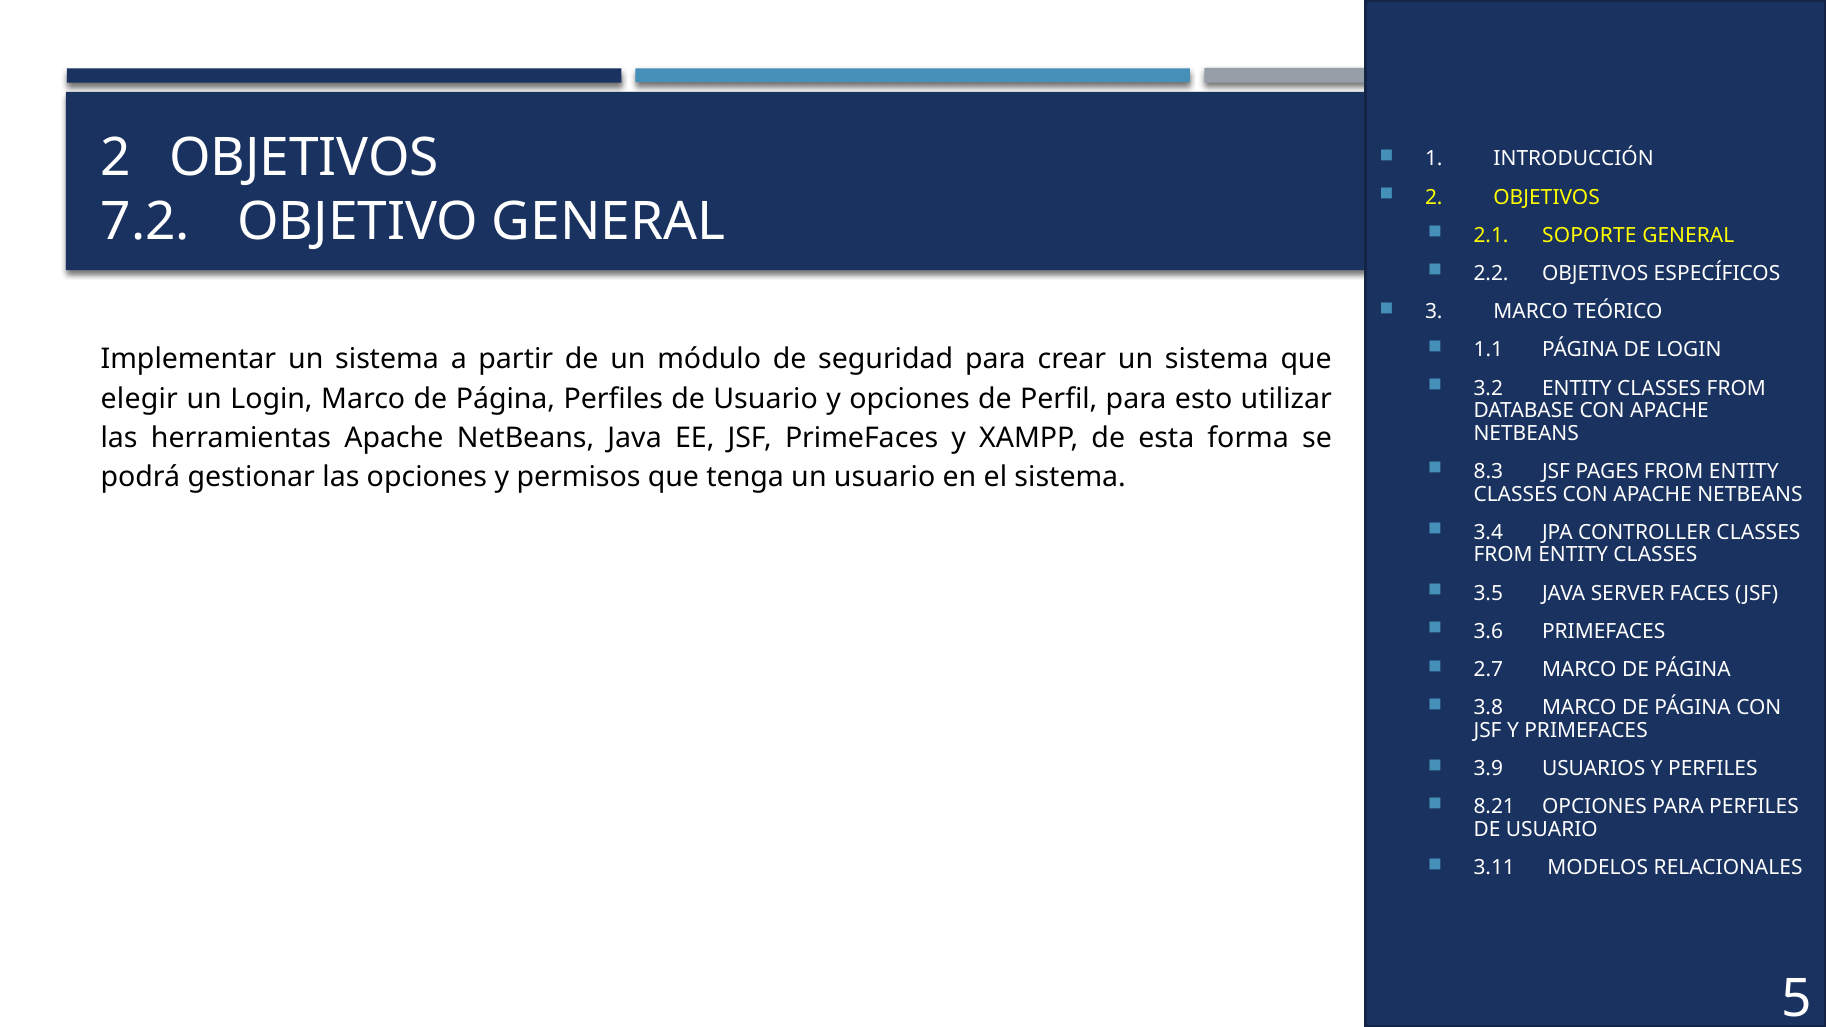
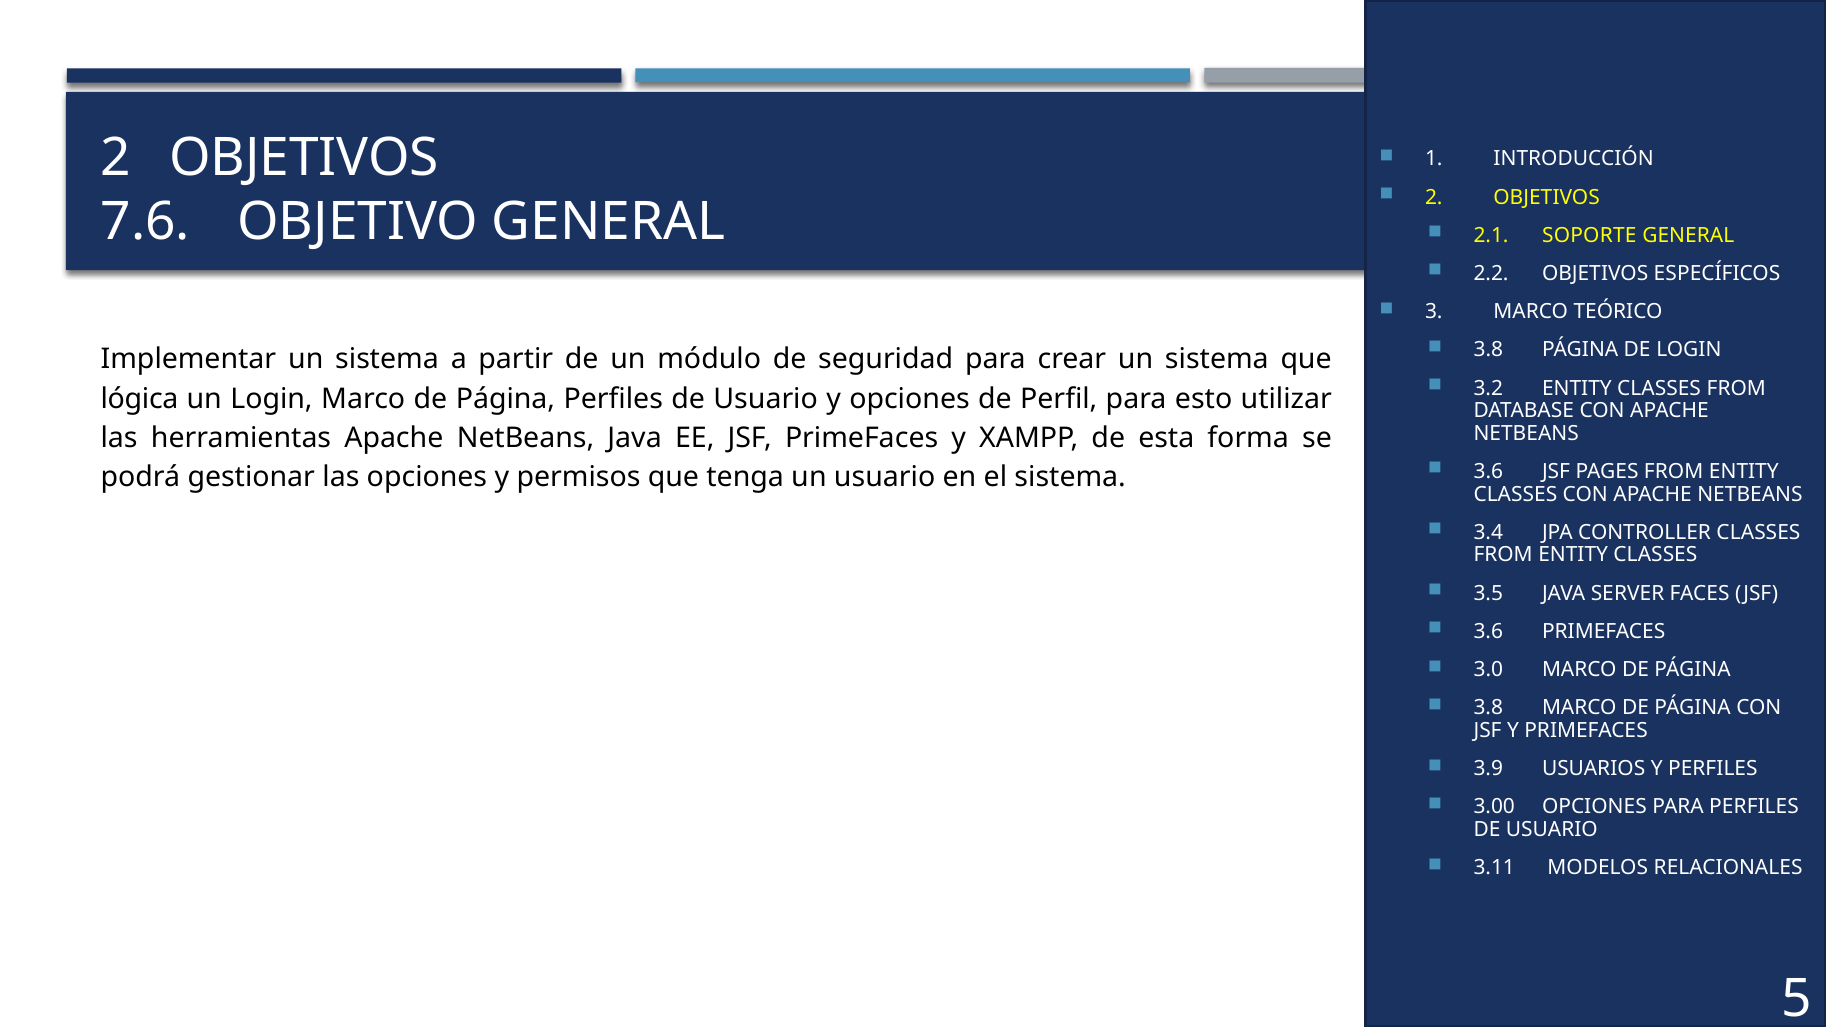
7.2: 7.2 -> 7.6
1.1 at (1488, 350): 1.1 -> 3.8
elegir: elegir -> lógica
8.3 at (1488, 472): 8.3 -> 3.6
2.7: 2.7 -> 3.0
8.21: 8.21 -> 3.00
